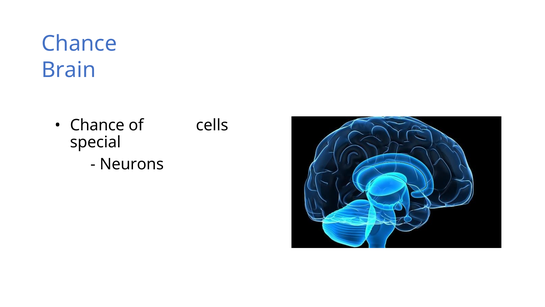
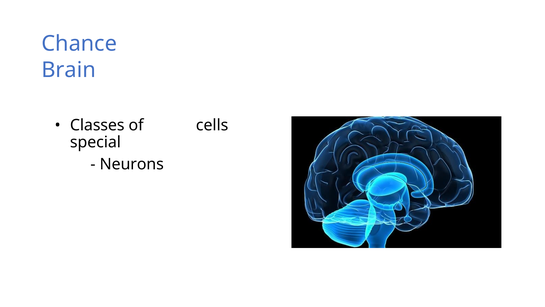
Chance at (97, 125): Chance -> Classes
